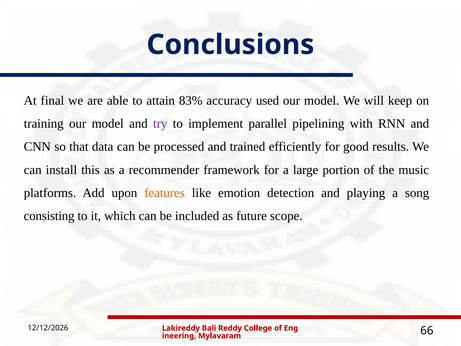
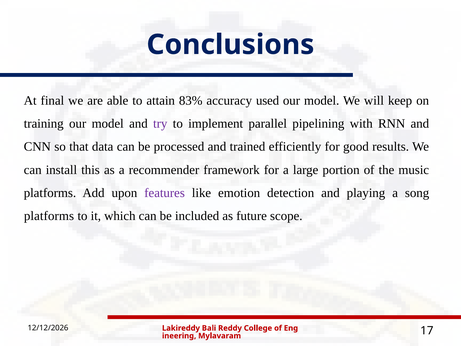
features colour: orange -> purple
consisting at (49, 216): consisting -> platforms
66: 66 -> 17
